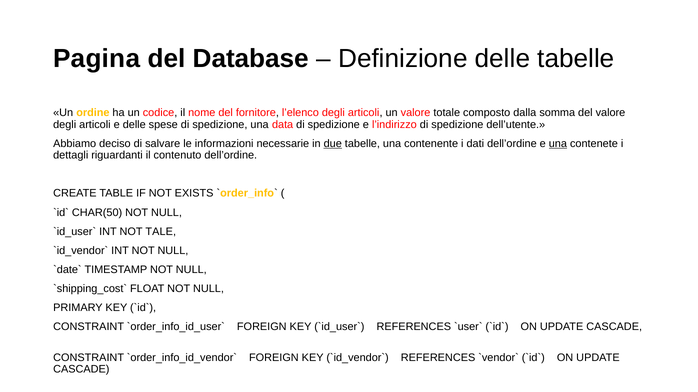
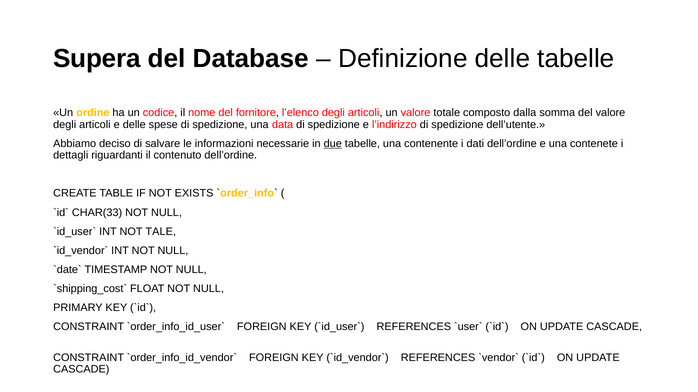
Pagina: Pagina -> Supera
una at (558, 144) underline: present -> none
CHAR(50: CHAR(50 -> CHAR(33
